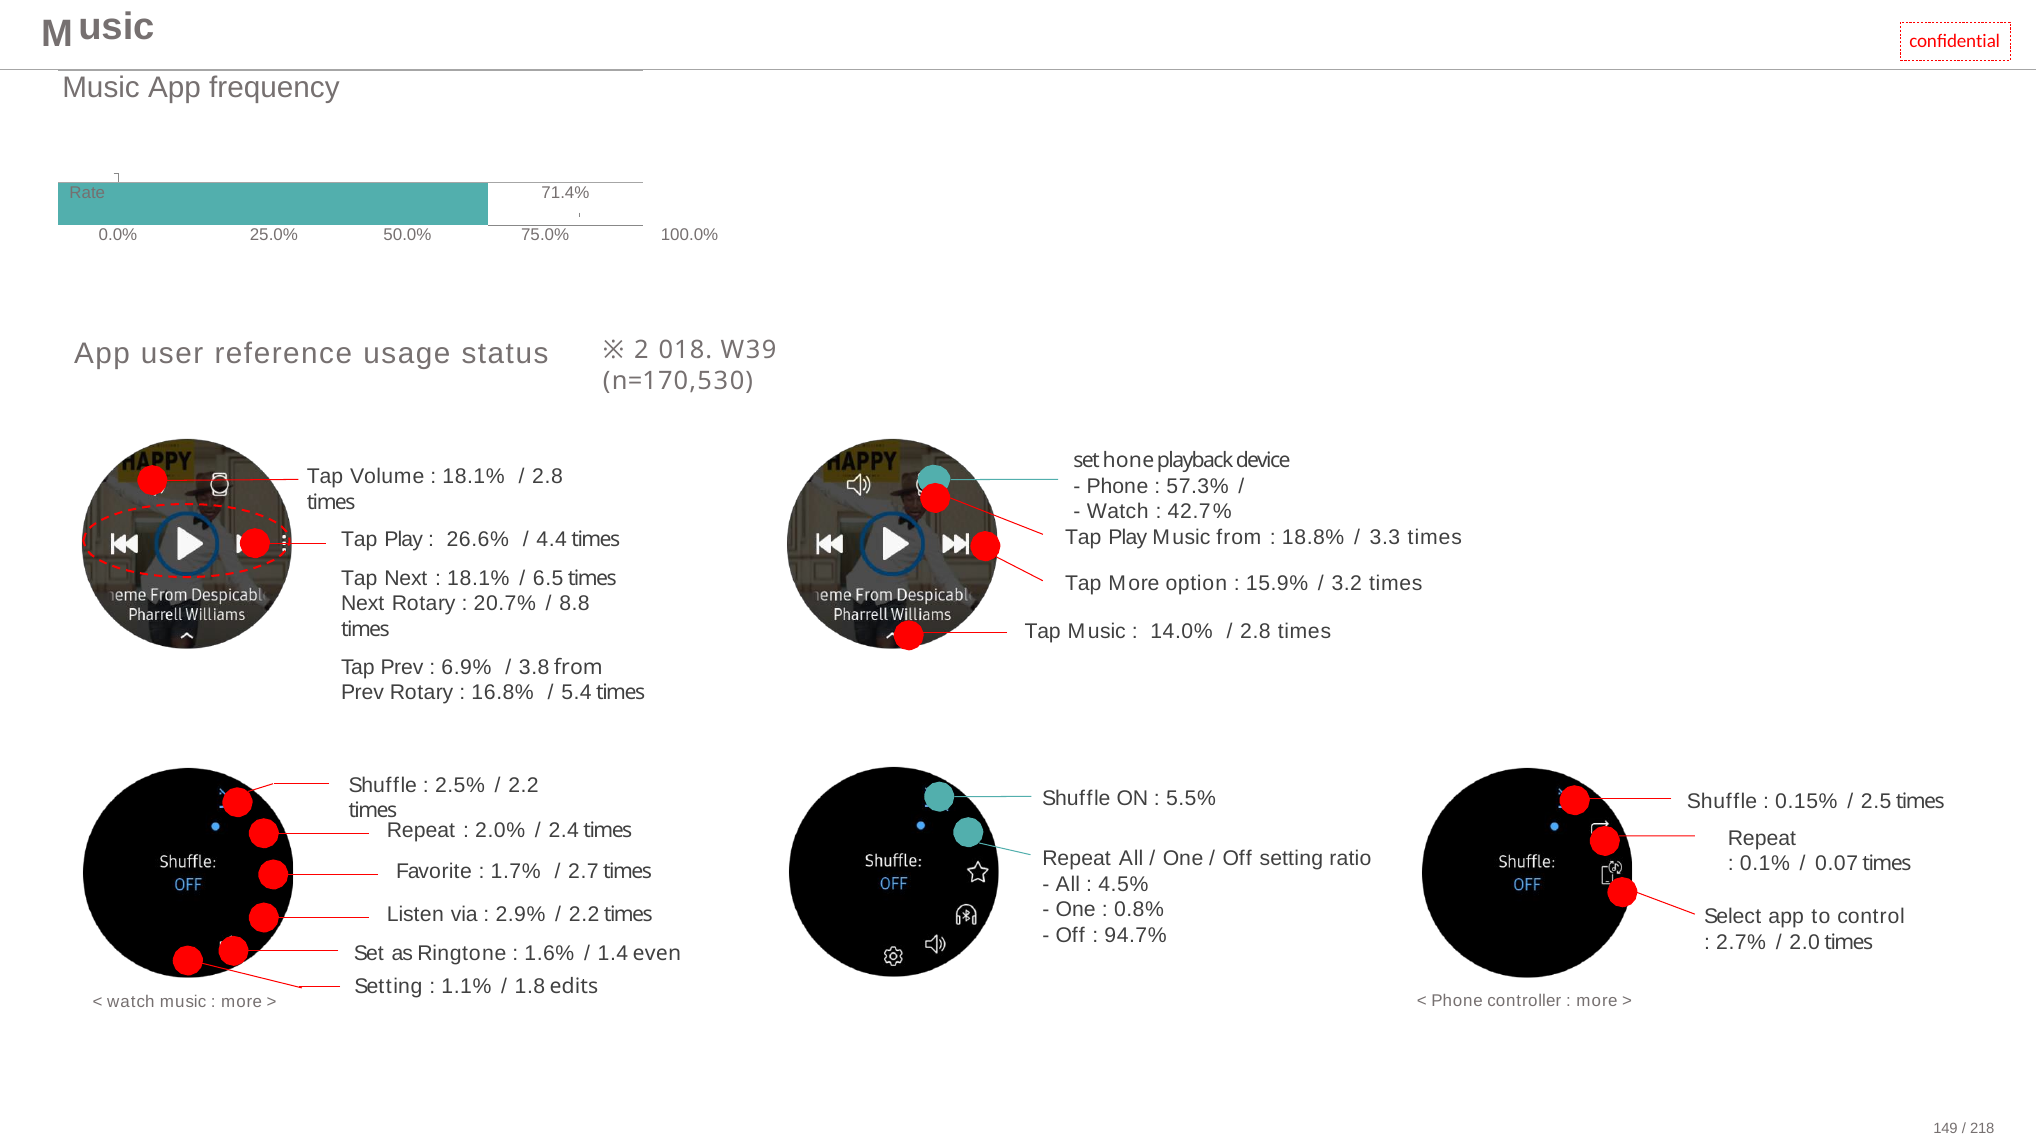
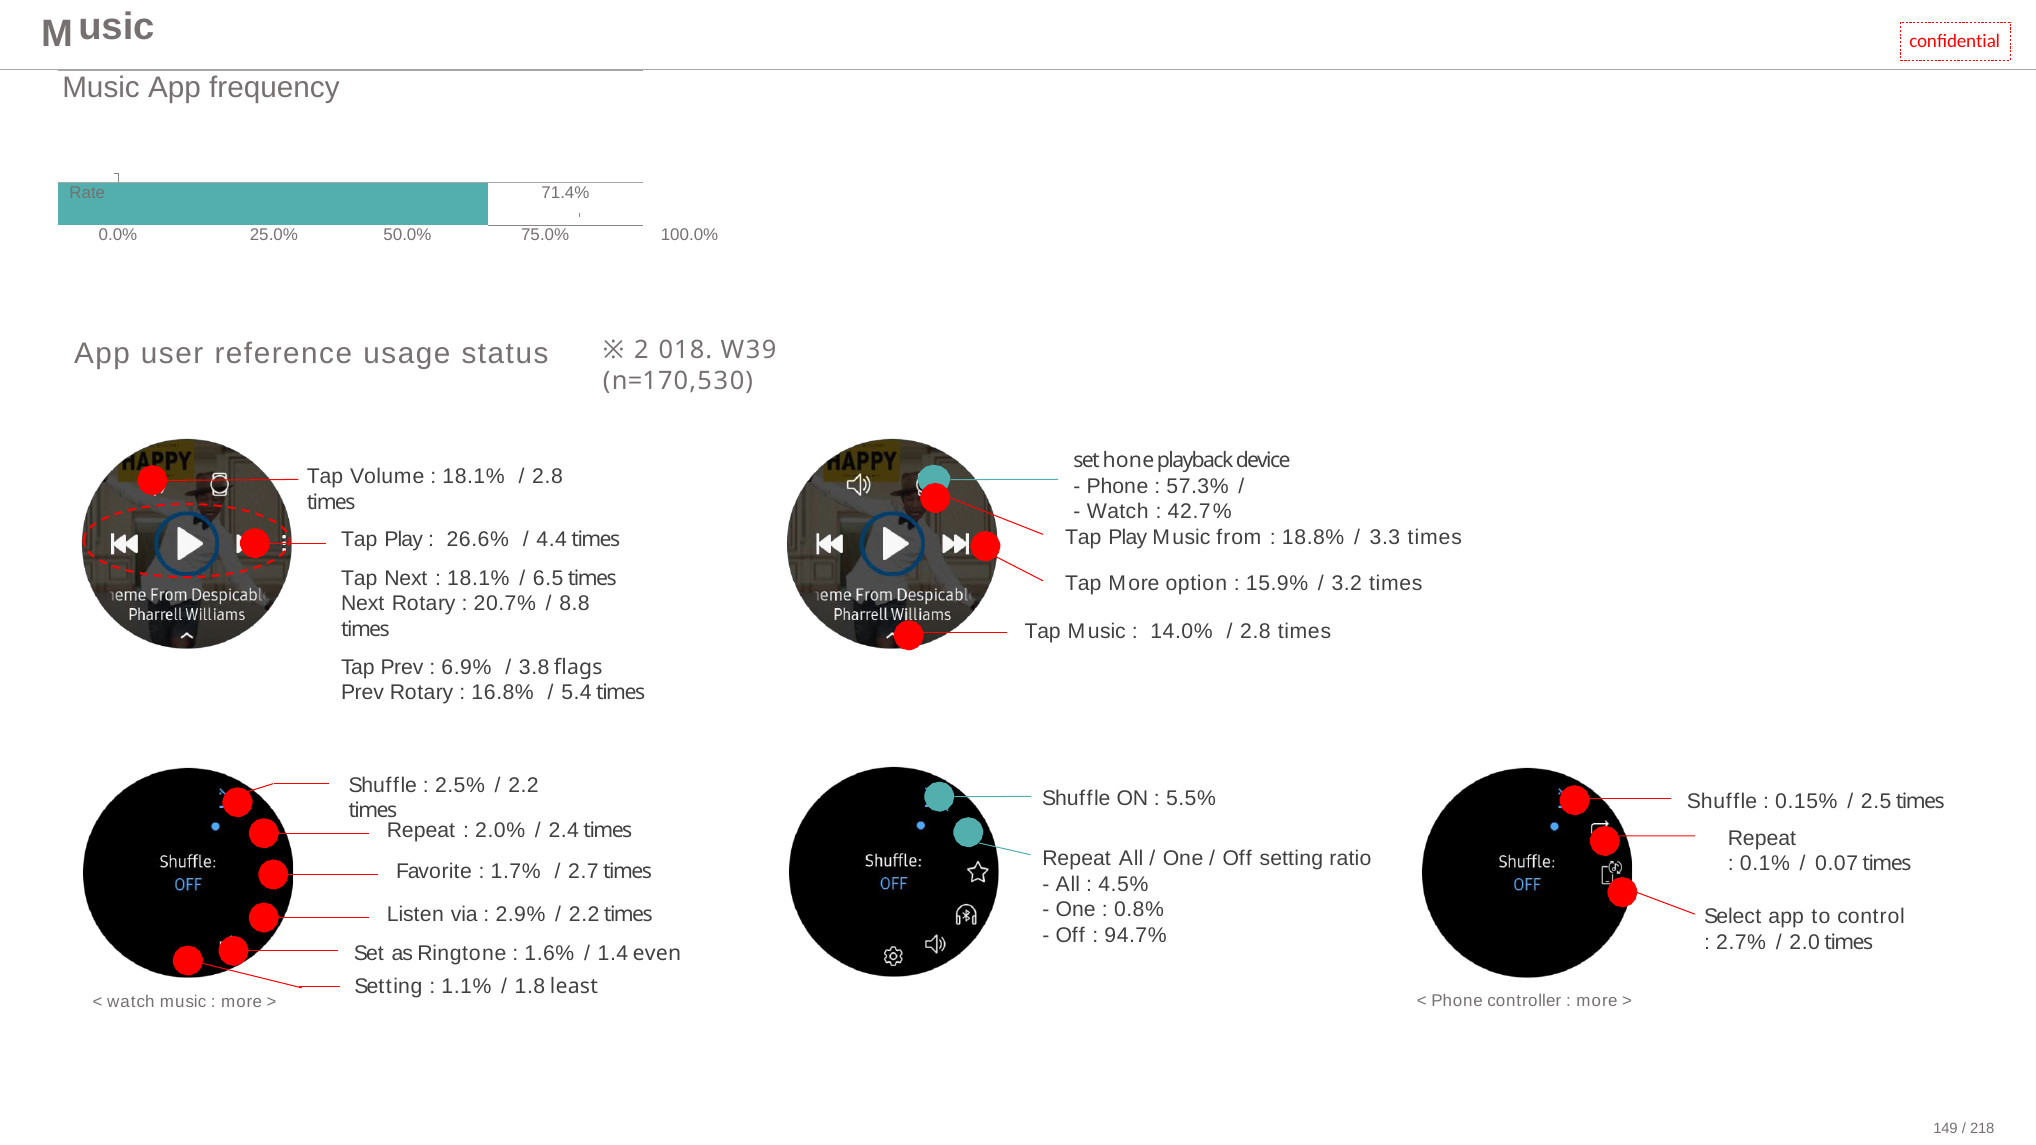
3.8 from: from -> flags
edits: edits -> least
